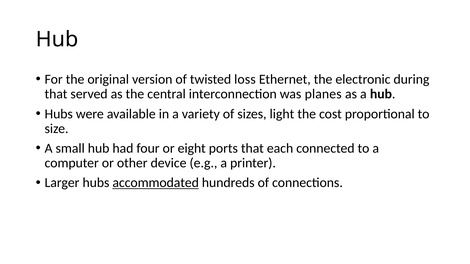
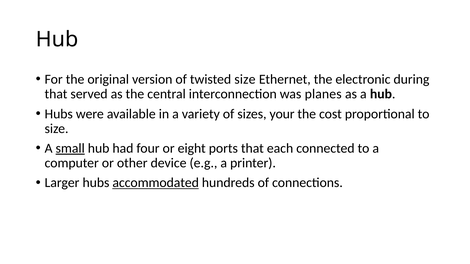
twisted loss: loss -> size
light: light -> your
small underline: none -> present
